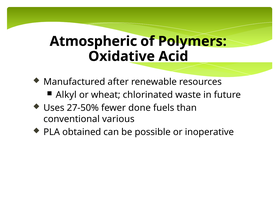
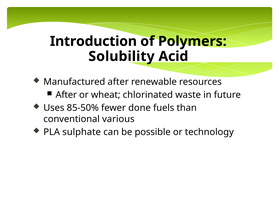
Atmospheric: Atmospheric -> Introduction
Oxidative: Oxidative -> Solubility
Alkyl at (66, 95): Alkyl -> After
27-50%: 27-50% -> 85-50%
obtained: obtained -> sulphate
inoperative: inoperative -> technology
